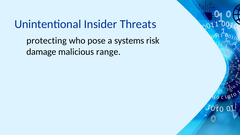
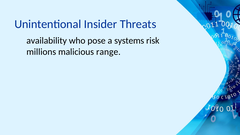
protecting: protecting -> availability
damage: damage -> millions
